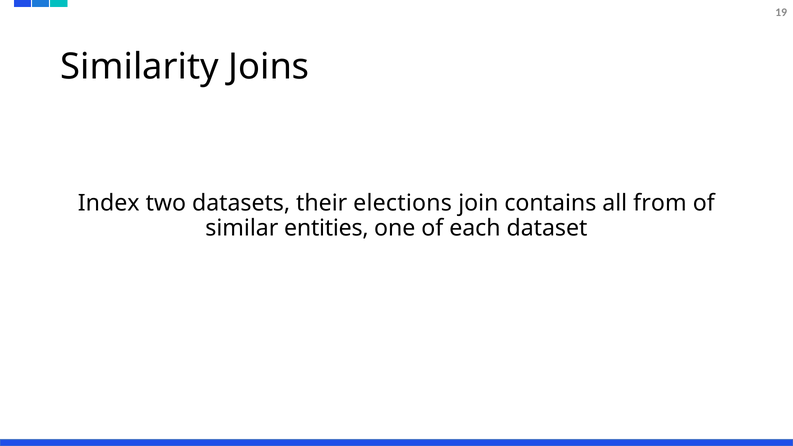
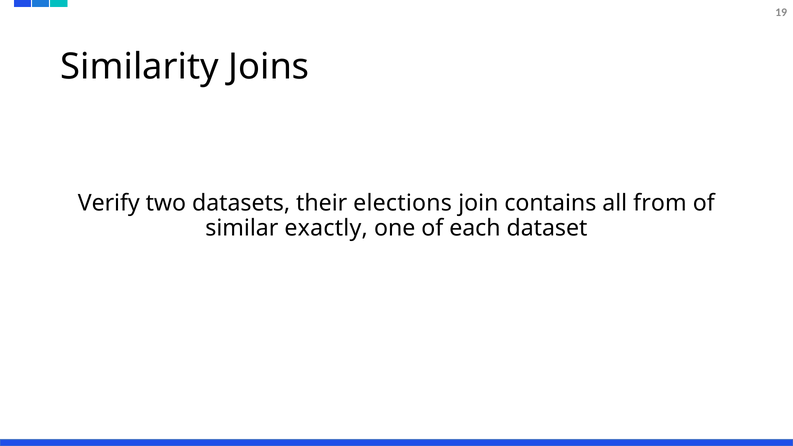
Index: Index -> Verify
entities: entities -> exactly
